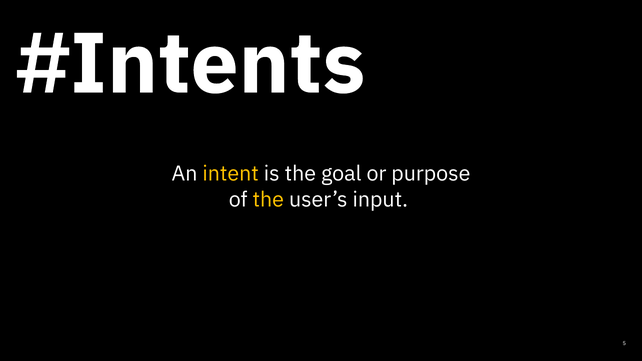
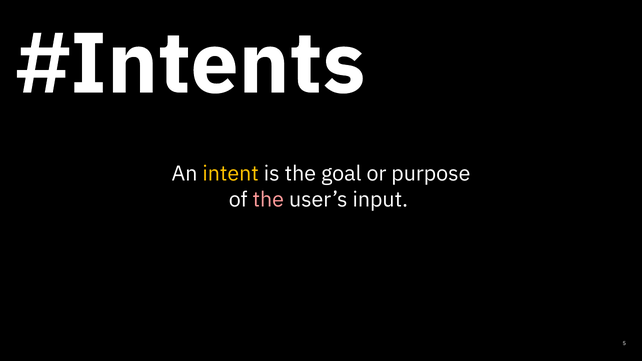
the at (268, 200) colour: yellow -> pink
